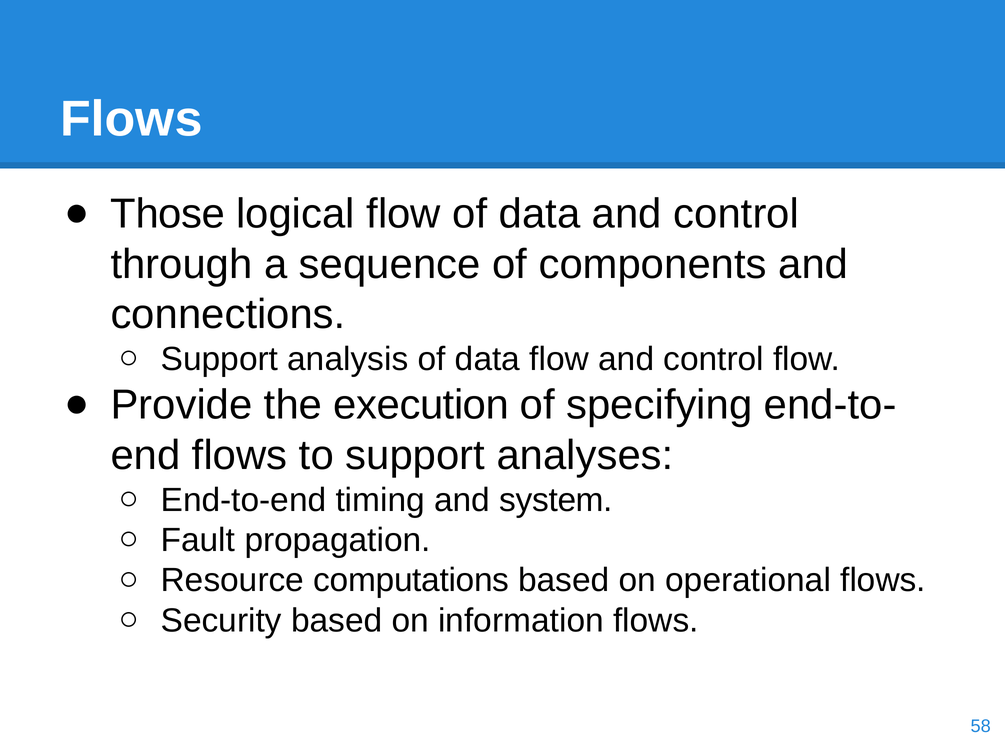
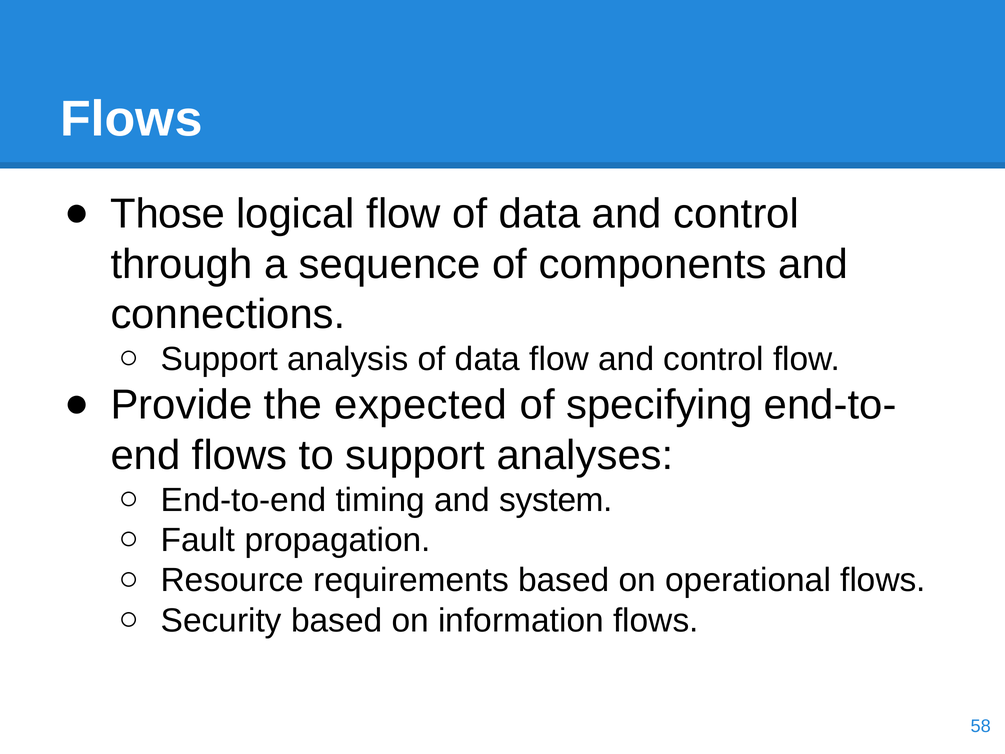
execution: execution -> expected
computations: computations -> requirements
